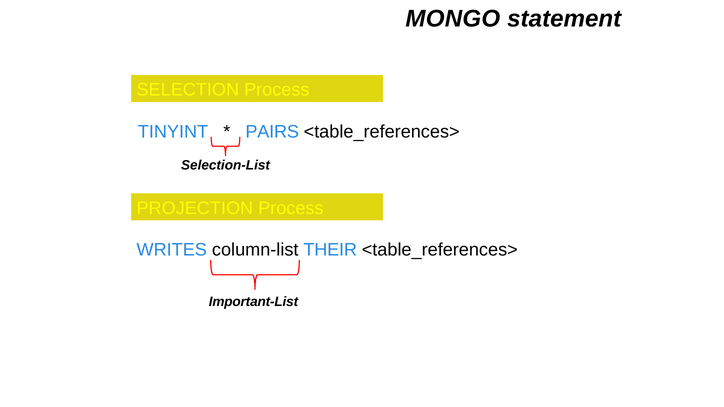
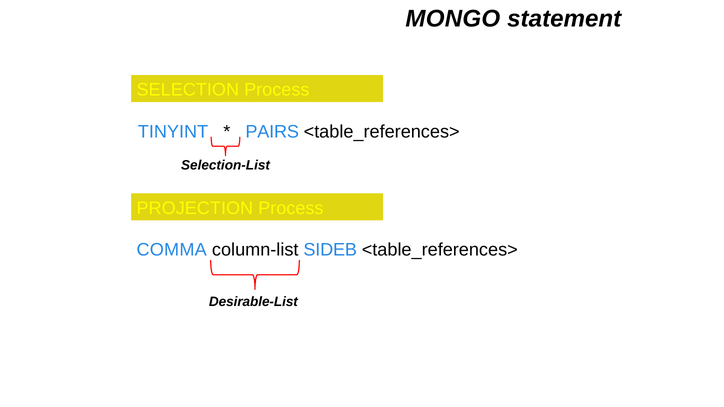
WRITES: WRITES -> COMMA
THEIR: THEIR -> SIDEB
Important-List: Important-List -> Desirable-List
